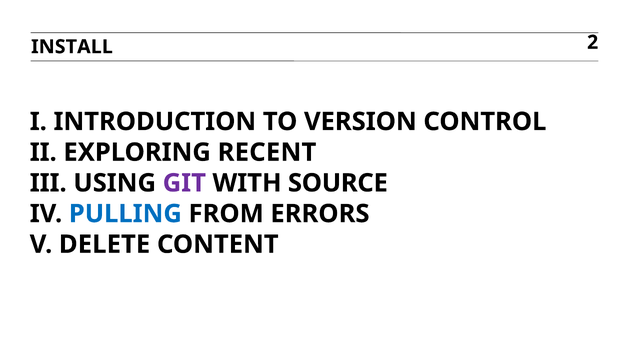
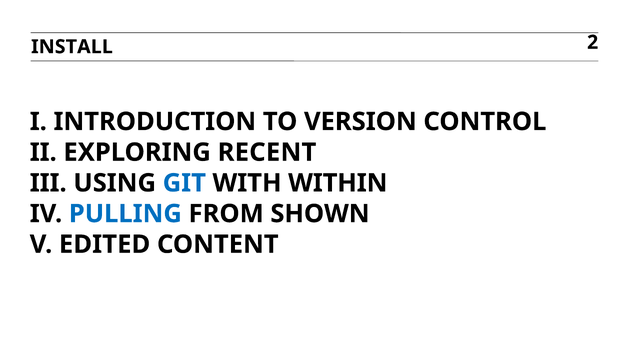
GIT colour: purple -> blue
SOURCE: SOURCE -> WITHIN
ERRORS: ERRORS -> SHOWN
DELETE: DELETE -> EDITED
